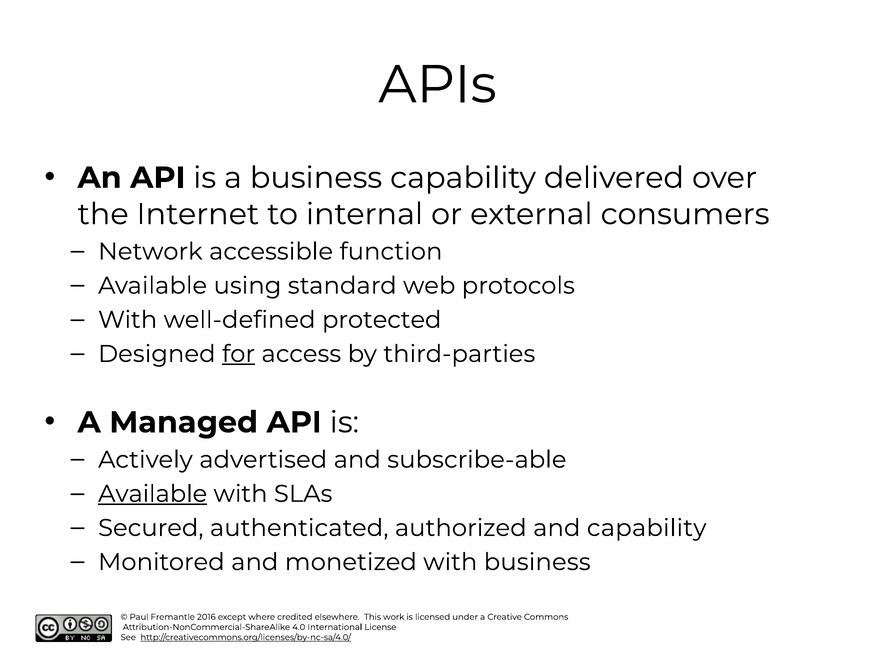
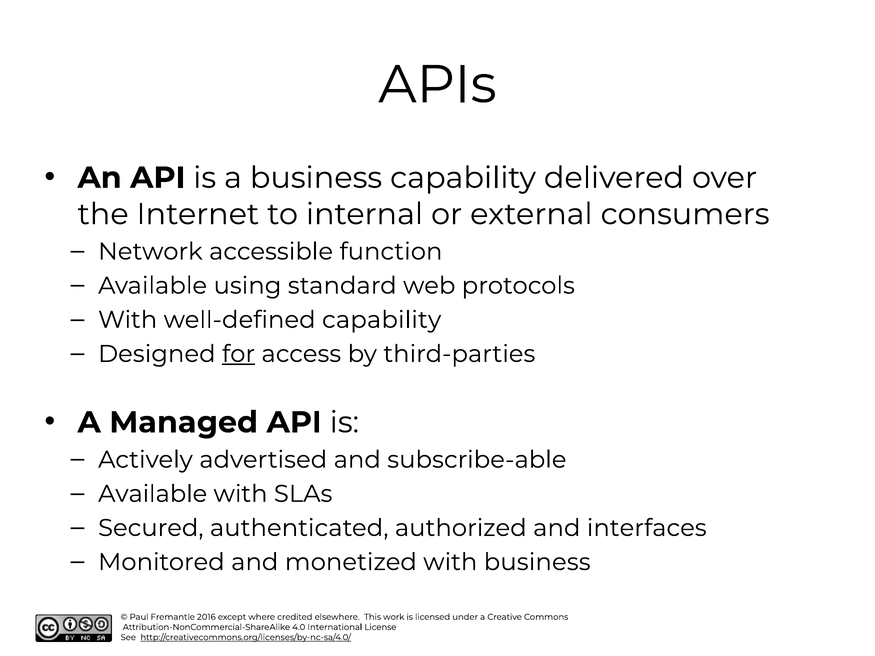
well-defined protected: protected -> capability
Available at (153, 494) underline: present -> none
and capability: capability -> interfaces
